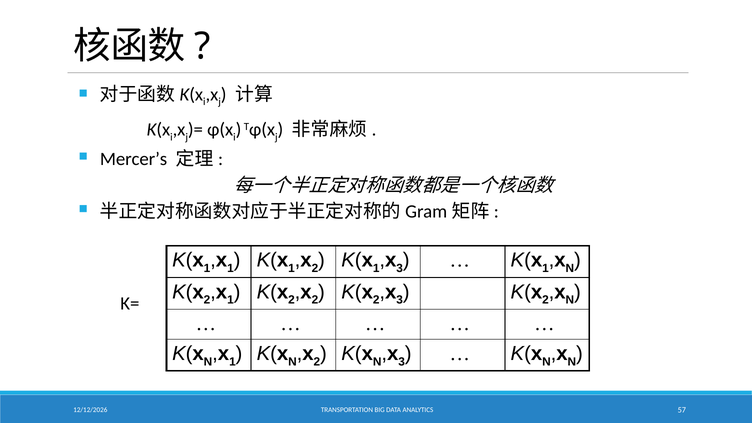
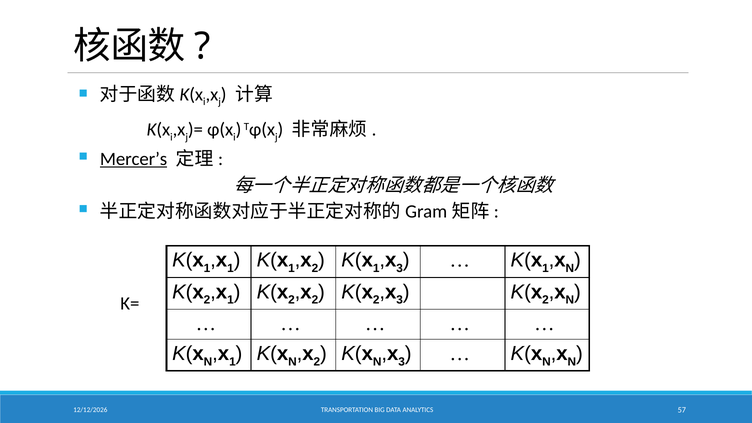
Mercer’s underline: none -> present
